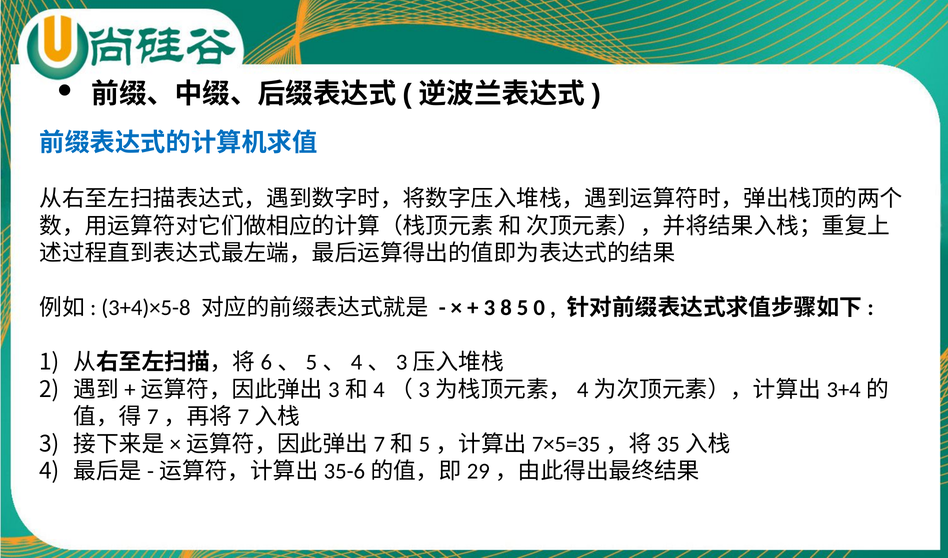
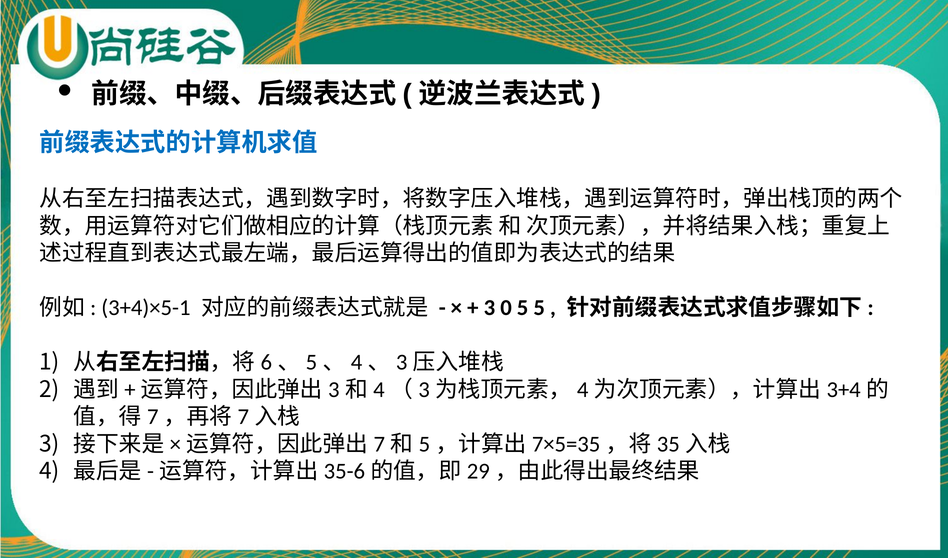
3+4)×5-8: 3+4)×5-8 -> 3+4)×5-1
8: 8 -> 0
5 0: 0 -> 5
